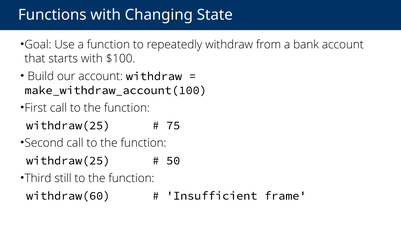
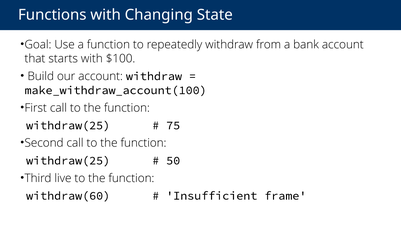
still: still -> live
